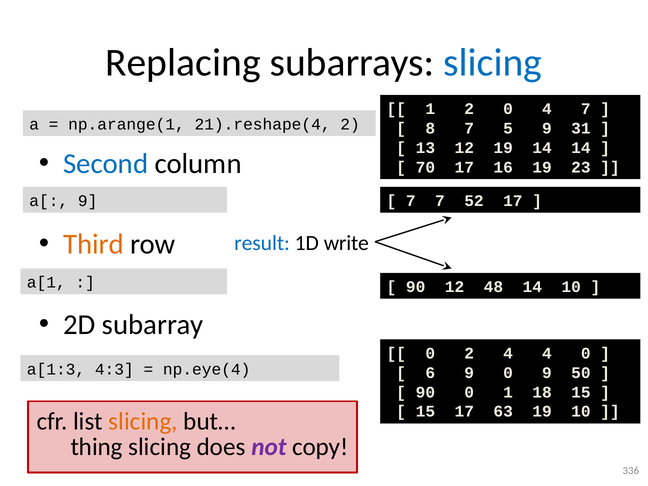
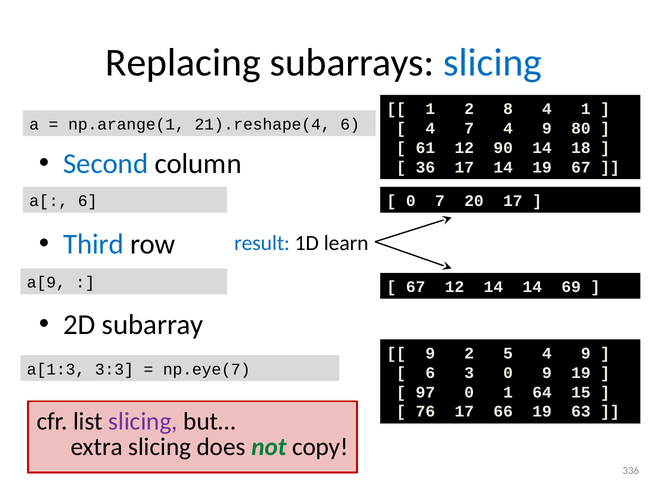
2 0: 0 -> 8
4 7: 7 -> 1
21).reshape(4 2: 2 -> 6
8 at (430, 128): 8 -> 4
7 5: 5 -> 4
31: 31 -> 80
13: 13 -> 61
12 19: 19 -> 90
14 14: 14 -> 18
70: 70 -> 36
17 16: 16 -> 14
19 23: 23 -> 67
a[ 9: 9 -> 6
7 at (411, 201): 7 -> 0
52: 52 -> 20
Third colour: orange -> blue
write: write -> learn
a[1: a[1 -> a[9
90 at (416, 287): 90 -> 67
12 48: 48 -> 14
14 10: 10 -> 69
0 at (430, 353): 0 -> 9
2 4: 4 -> 5
0 at (586, 353): 0 -> 9
4:3: 4:3 -> 3:3
np.eye(4: np.eye(4 -> np.eye(7
6 9: 9 -> 3
9 50: 50 -> 19
90 at (425, 392): 90 -> 97
18: 18 -> 64
15 at (425, 412): 15 -> 76
63: 63 -> 66
19 10: 10 -> 63
slicing at (143, 421) colour: orange -> purple
thing: thing -> extra
not colour: purple -> green
